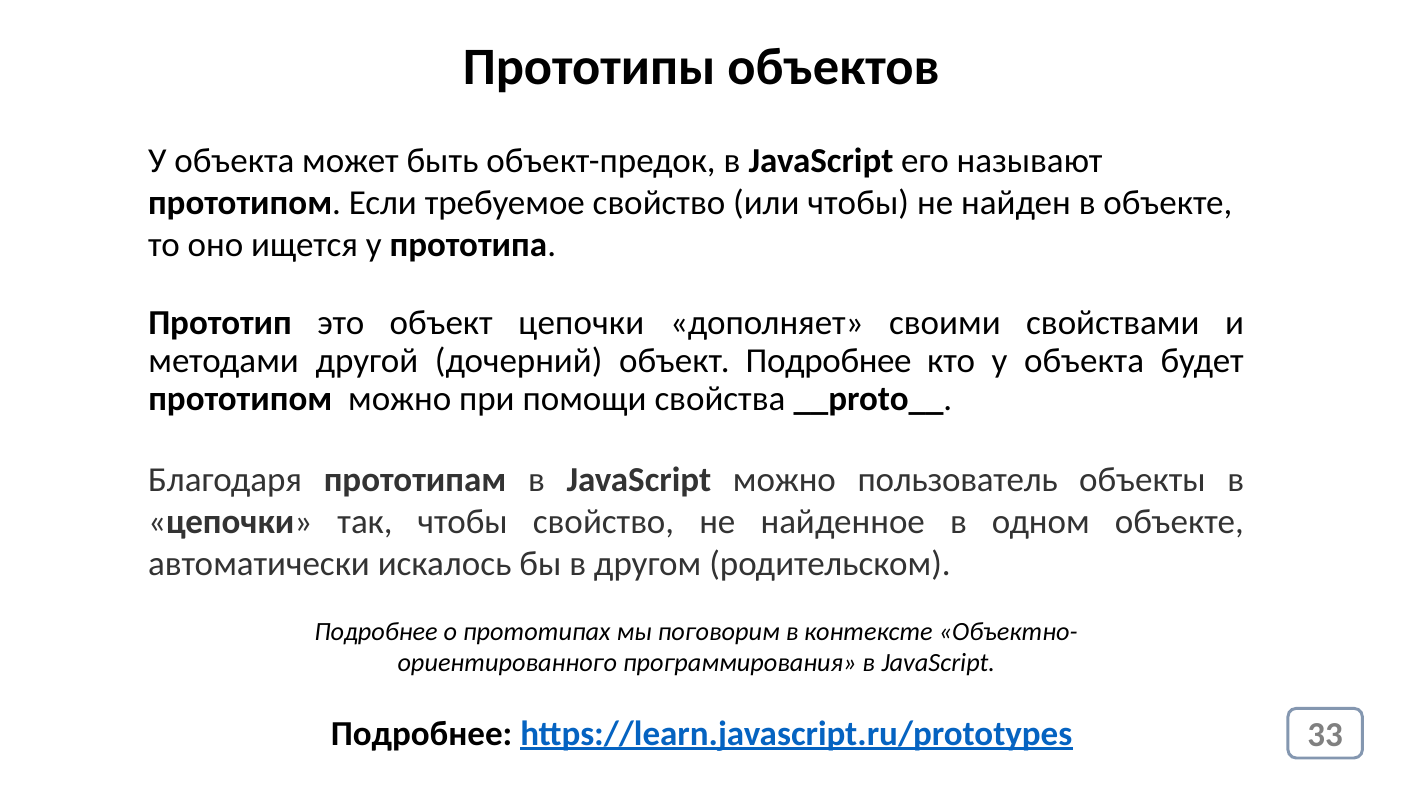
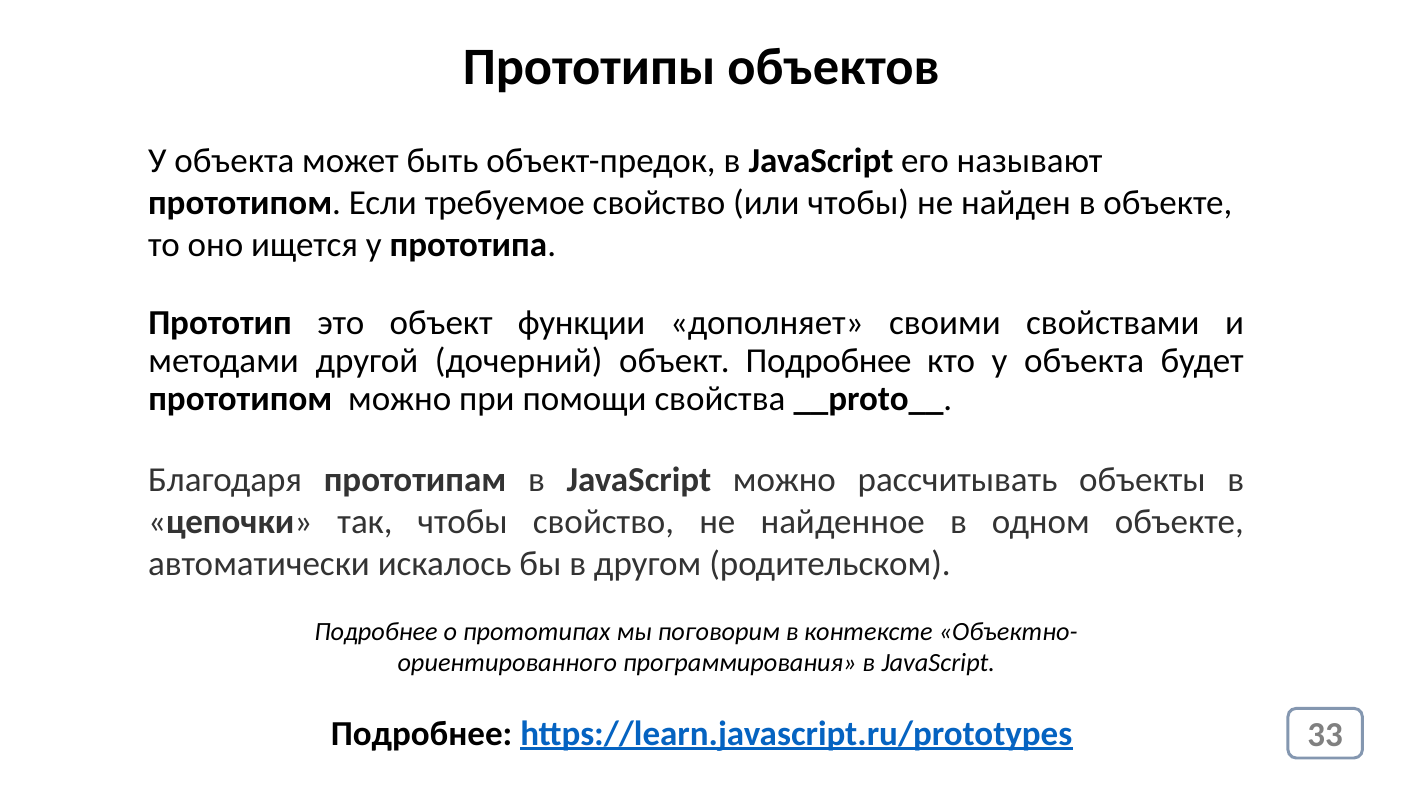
объект цепочки: цепочки -> функции
пользователь: пользователь -> рассчитывать
